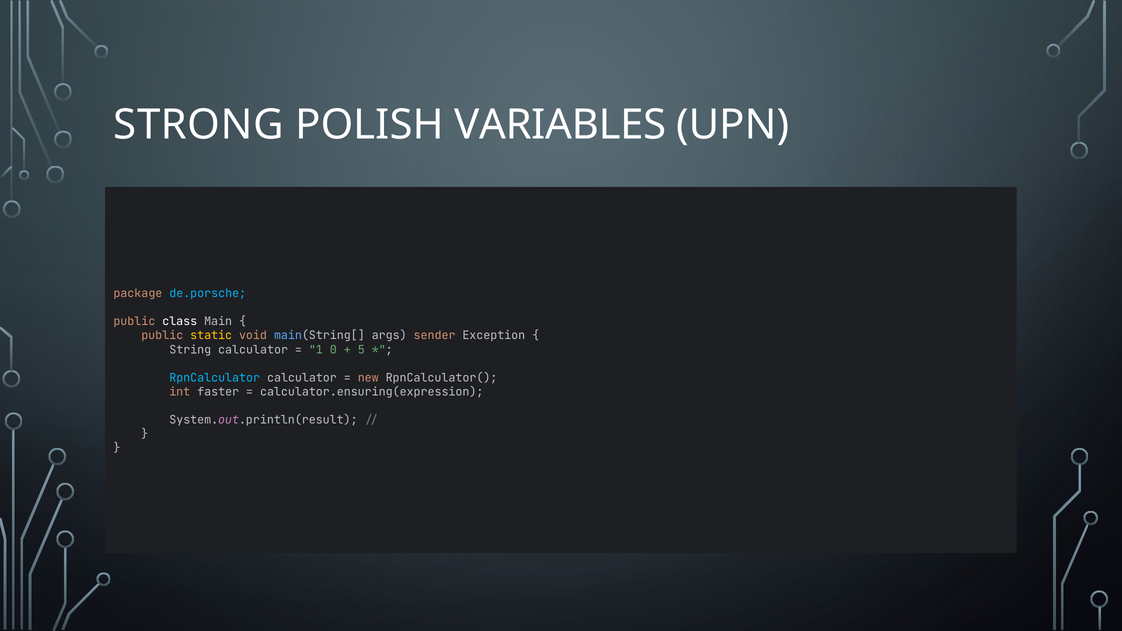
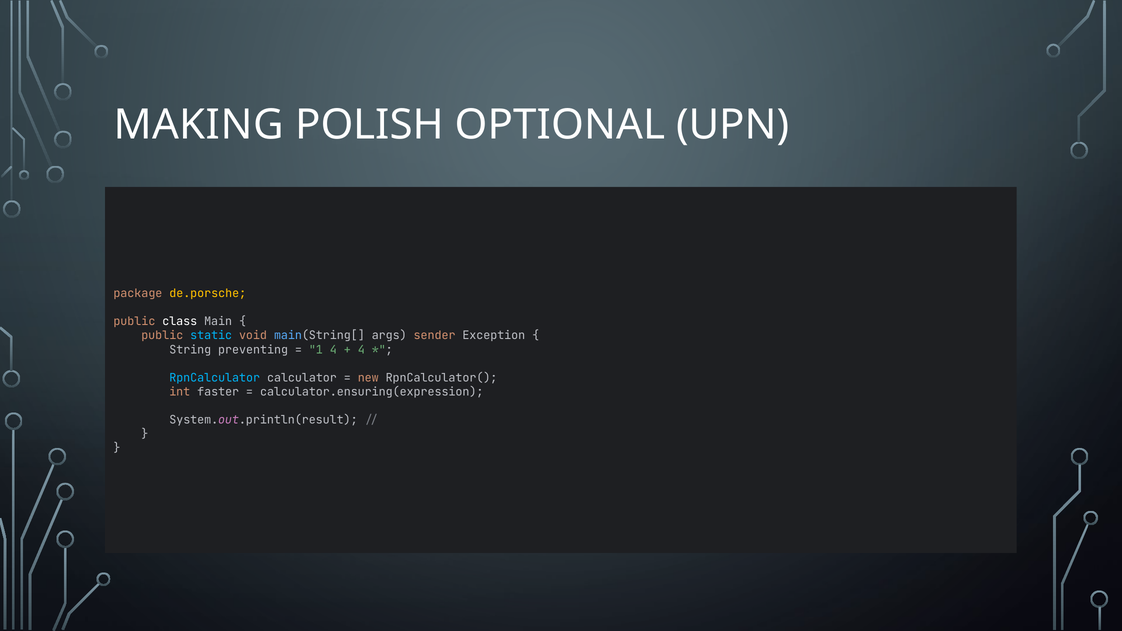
STRONG: STRONG -> MAKING
VARIABLES: VARIABLES -> OPTIONAL
de.porsche colour: light blue -> yellow
static colour: yellow -> light blue
String calculator: calculator -> preventing
1 0: 0 -> 4
5 at (361, 350): 5 -> 4
